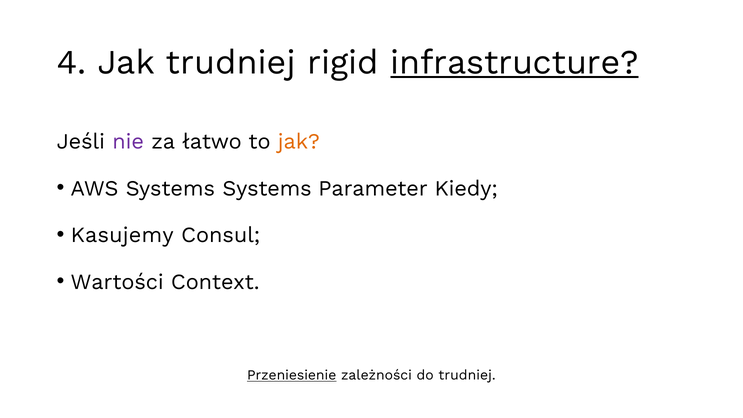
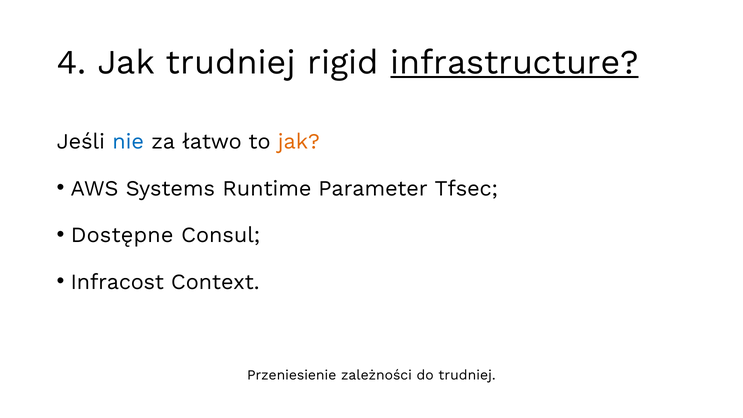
nie colour: purple -> blue
Systems Systems: Systems -> Runtime
Kiedy: Kiedy -> Tfsec
Kasujemy: Kasujemy -> Dostępne
Wartości: Wartości -> Infracost
Przeniesienie underline: present -> none
